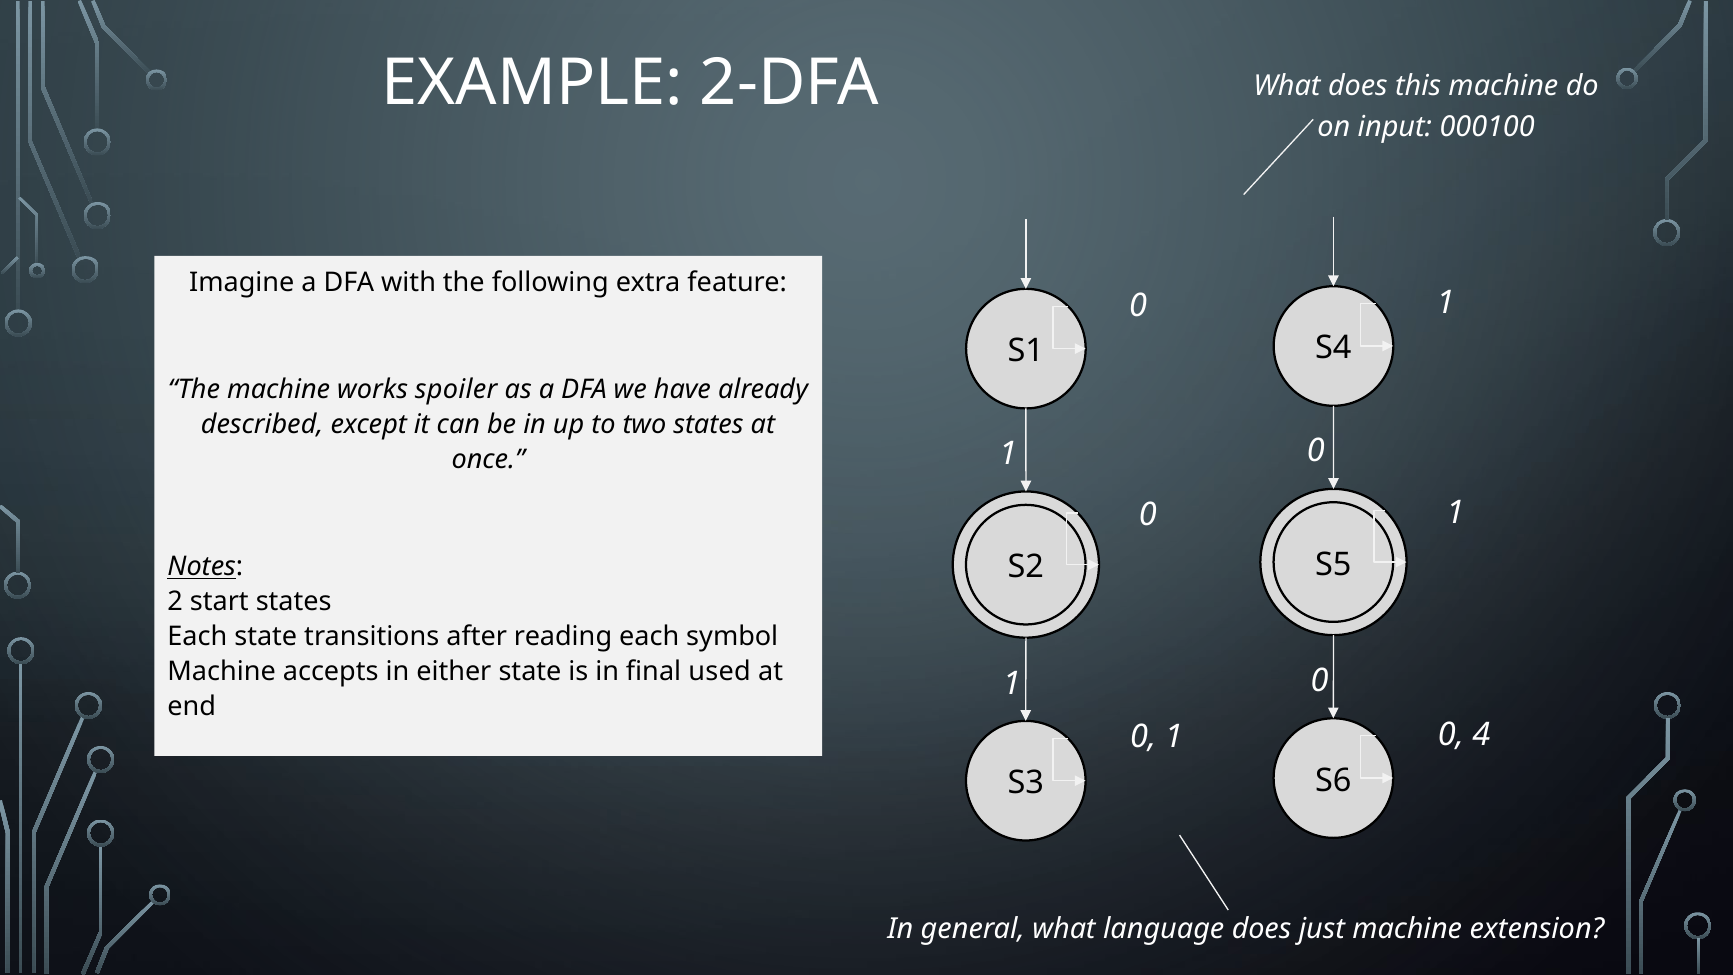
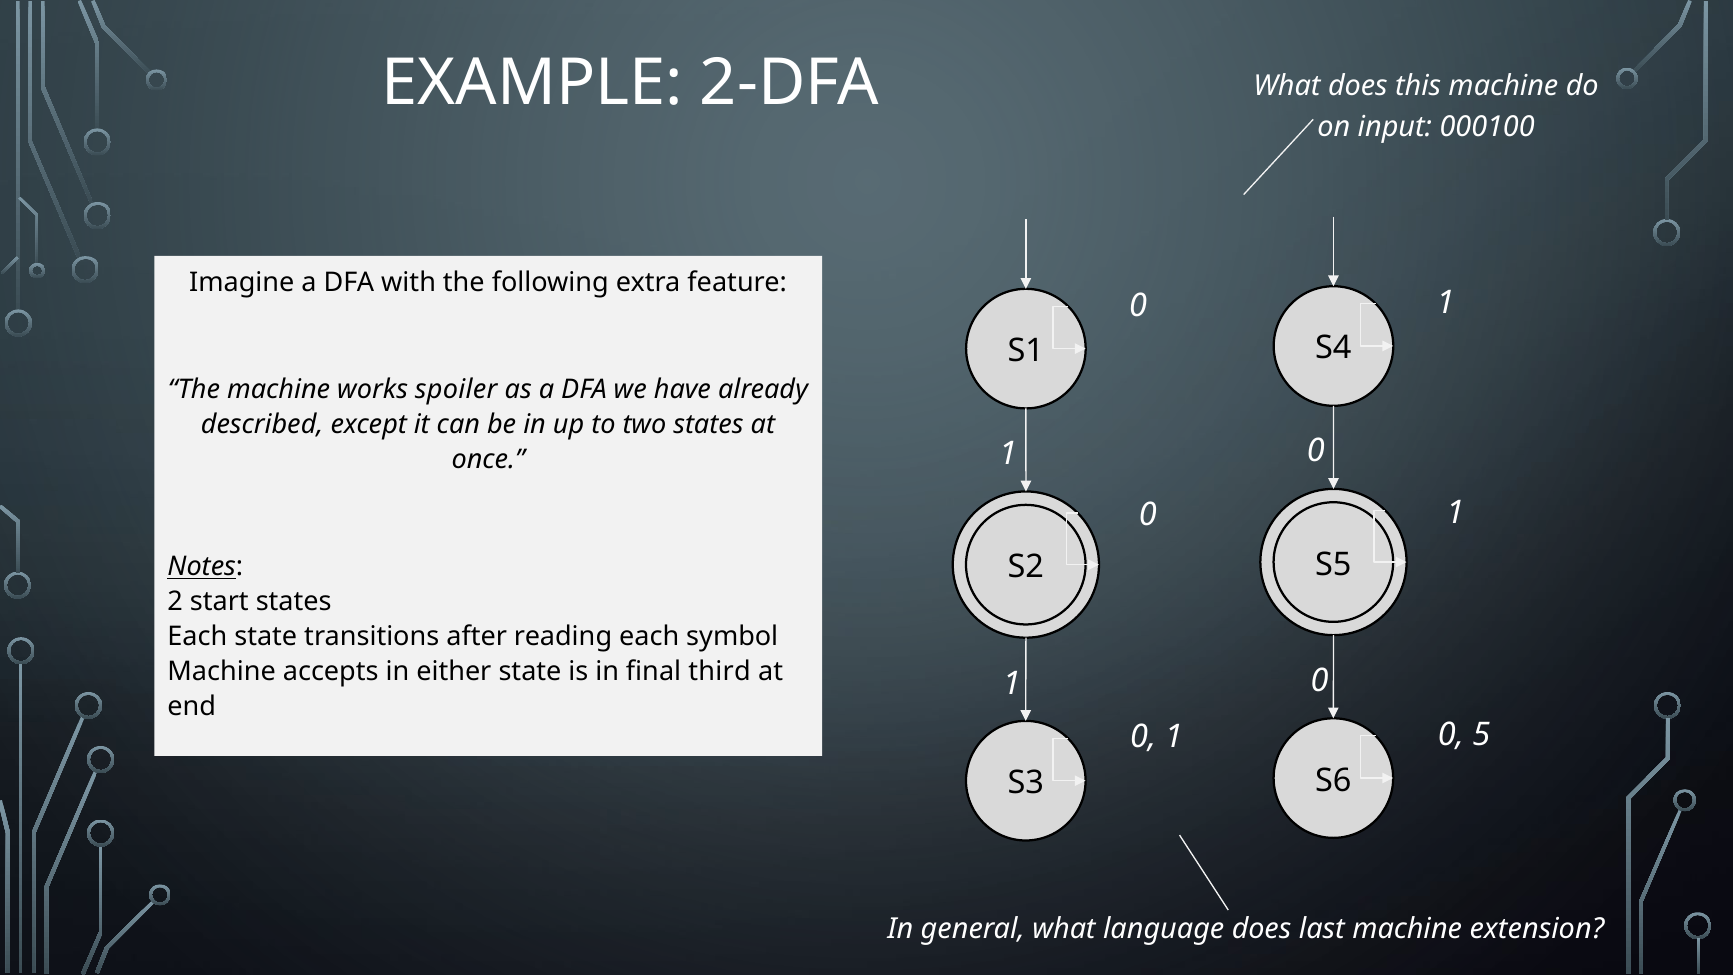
used: used -> third
4: 4 -> 5
just: just -> last
